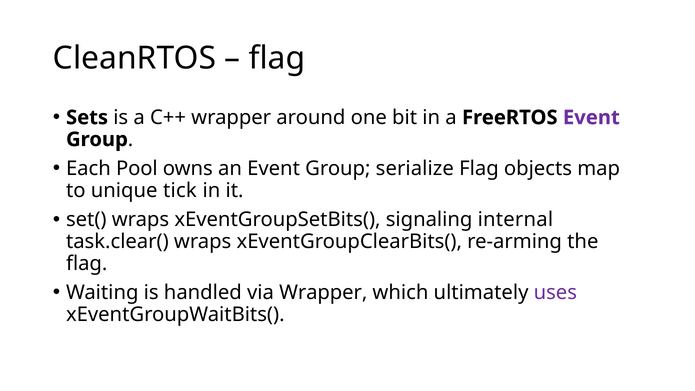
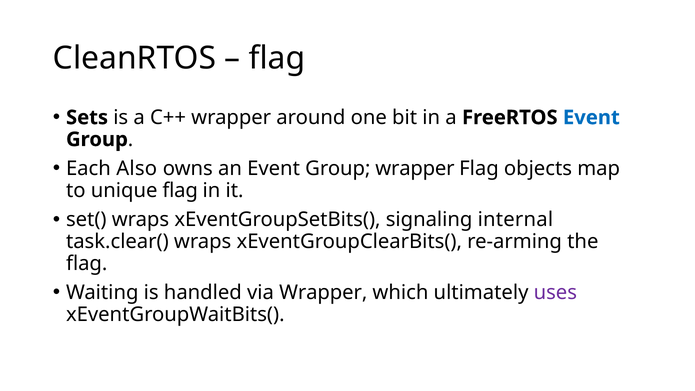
Event at (591, 118) colour: purple -> blue
Pool: Pool -> Also
Group serialize: serialize -> wrapper
unique tick: tick -> flag
